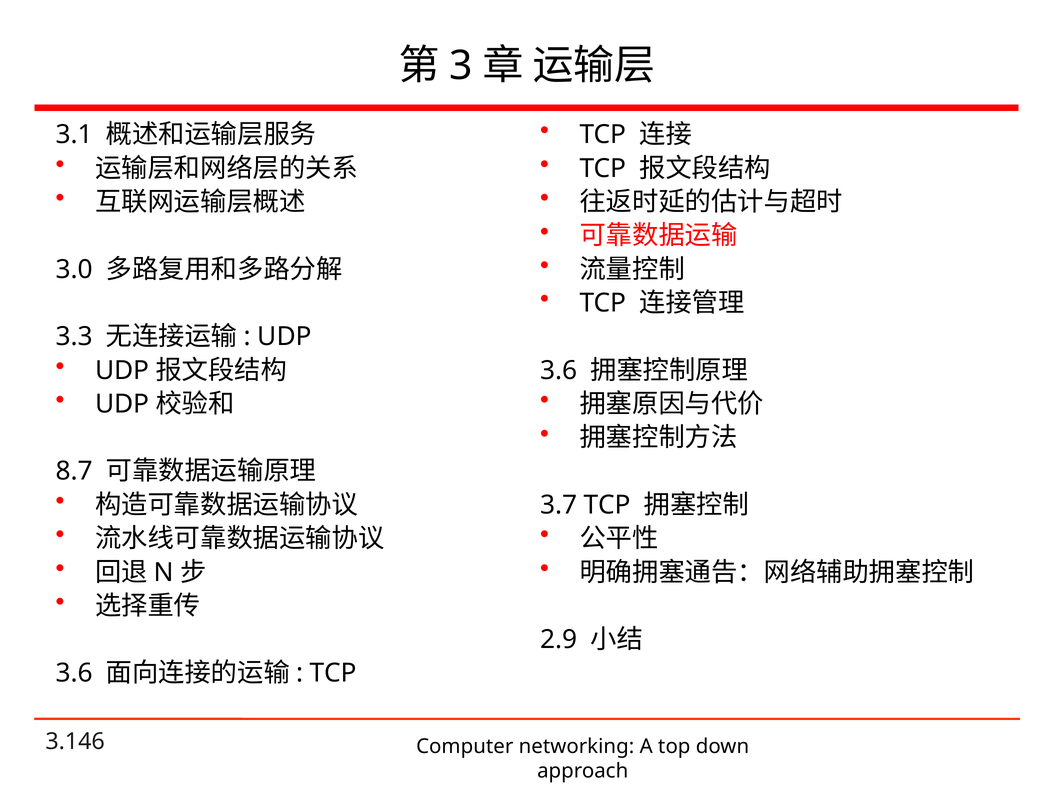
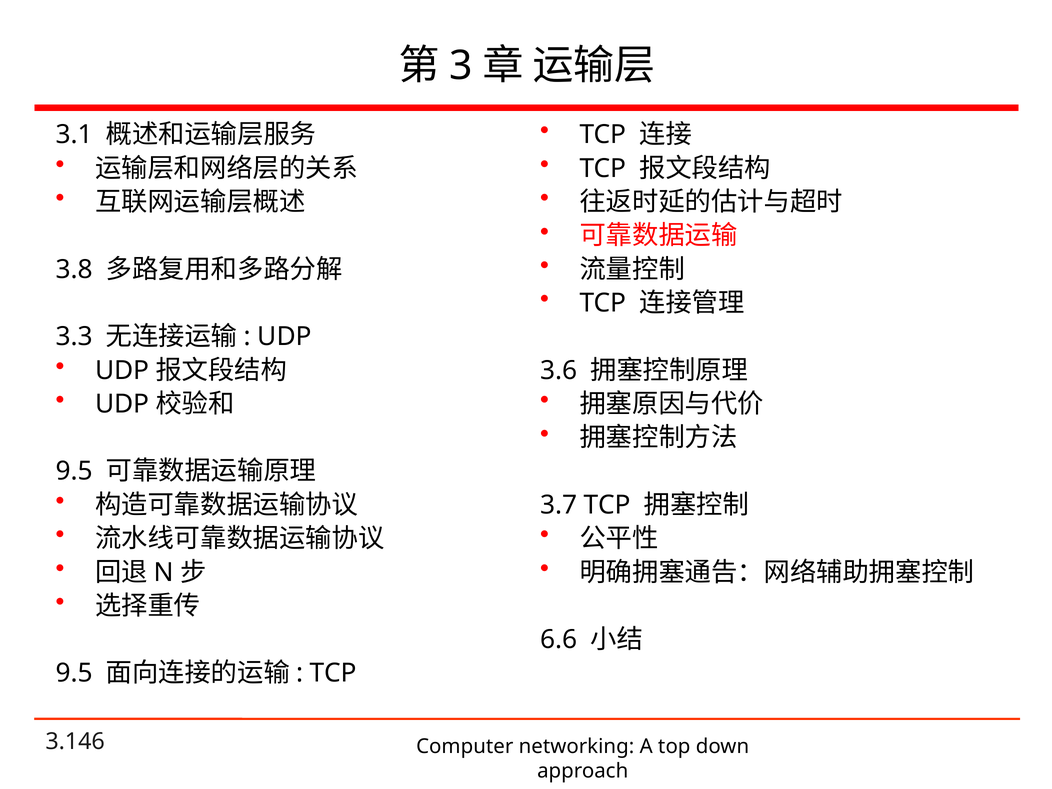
3.0: 3.0 -> 3.8
8.7 at (74, 471): 8.7 -> 9.5
2.9: 2.9 -> 6.6
3.6 at (74, 673): 3.6 -> 9.5
